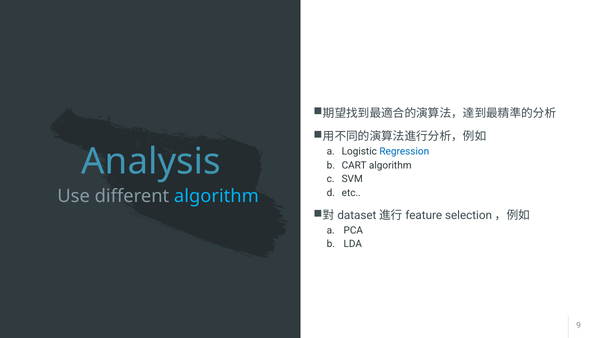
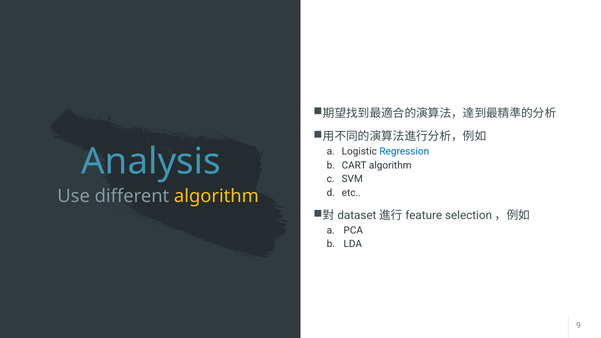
algorithm at (216, 196) colour: light blue -> yellow
